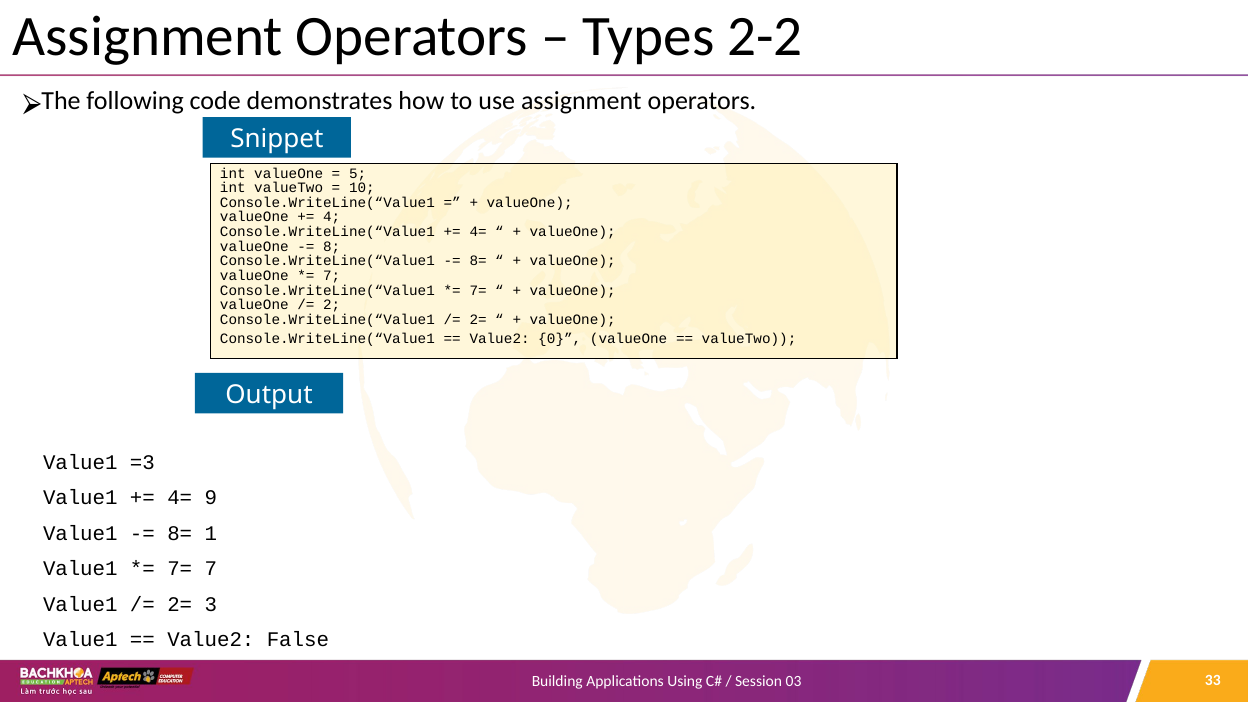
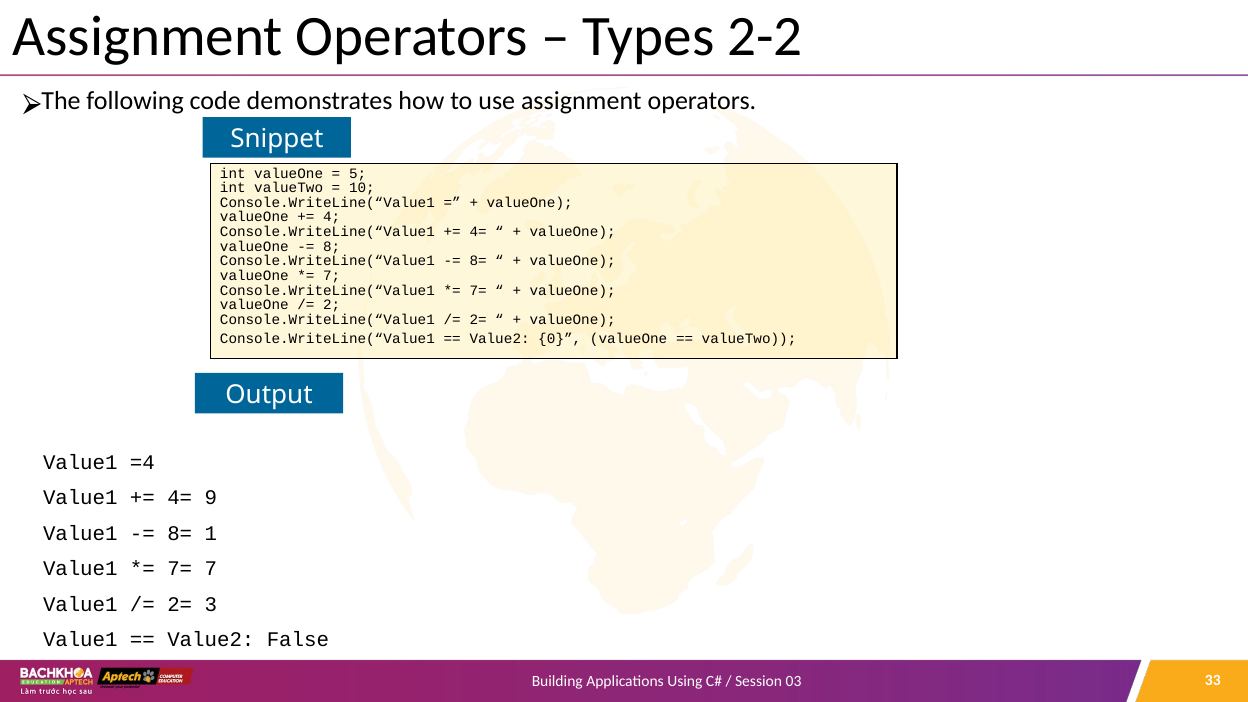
=3: =3 -> =4
